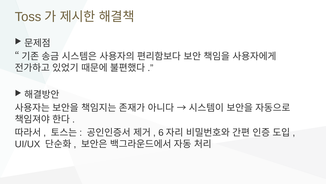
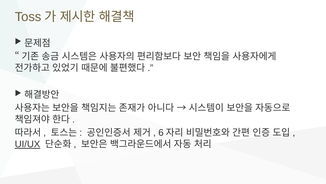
UI/UX underline: none -> present
